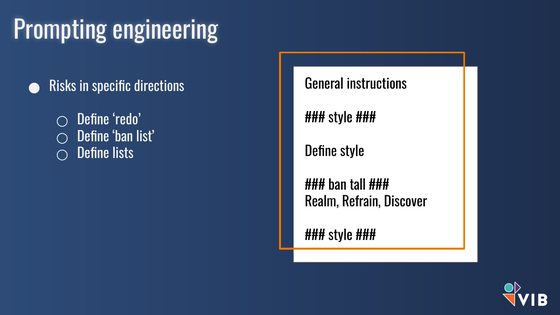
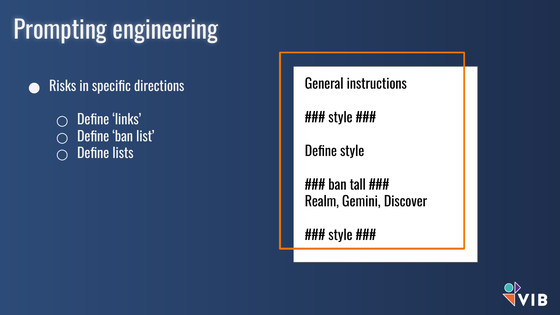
redo: redo -> links
Refrain: Refrain -> Gemini
